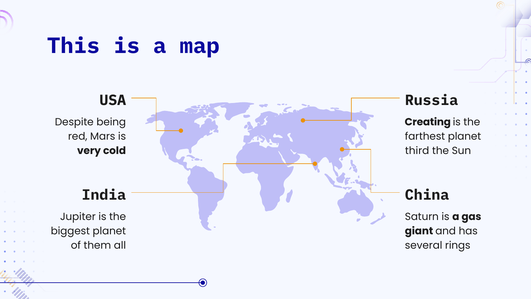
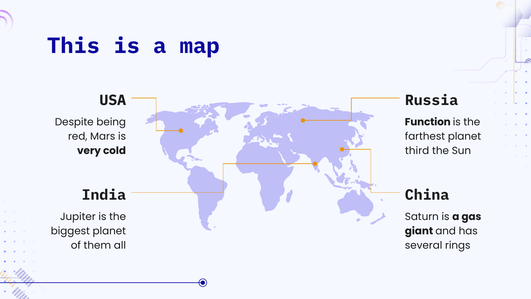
Creating: Creating -> Function
